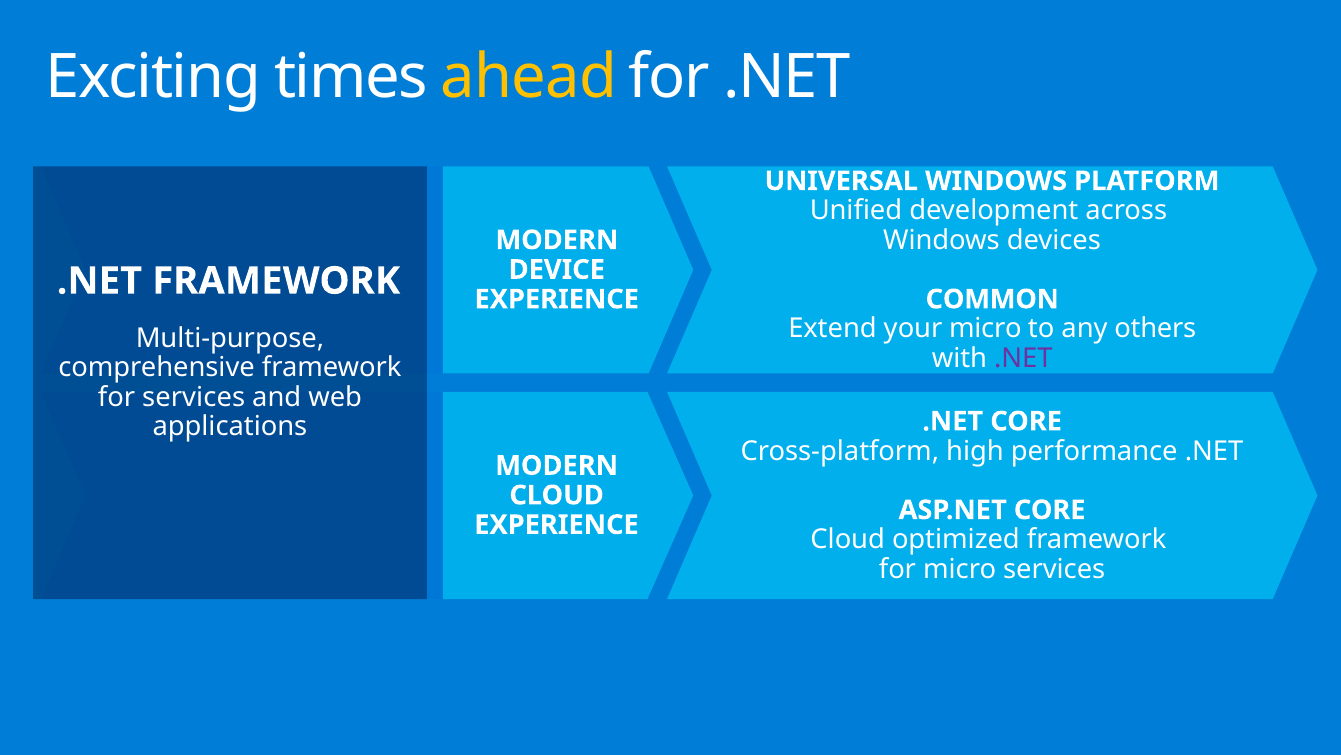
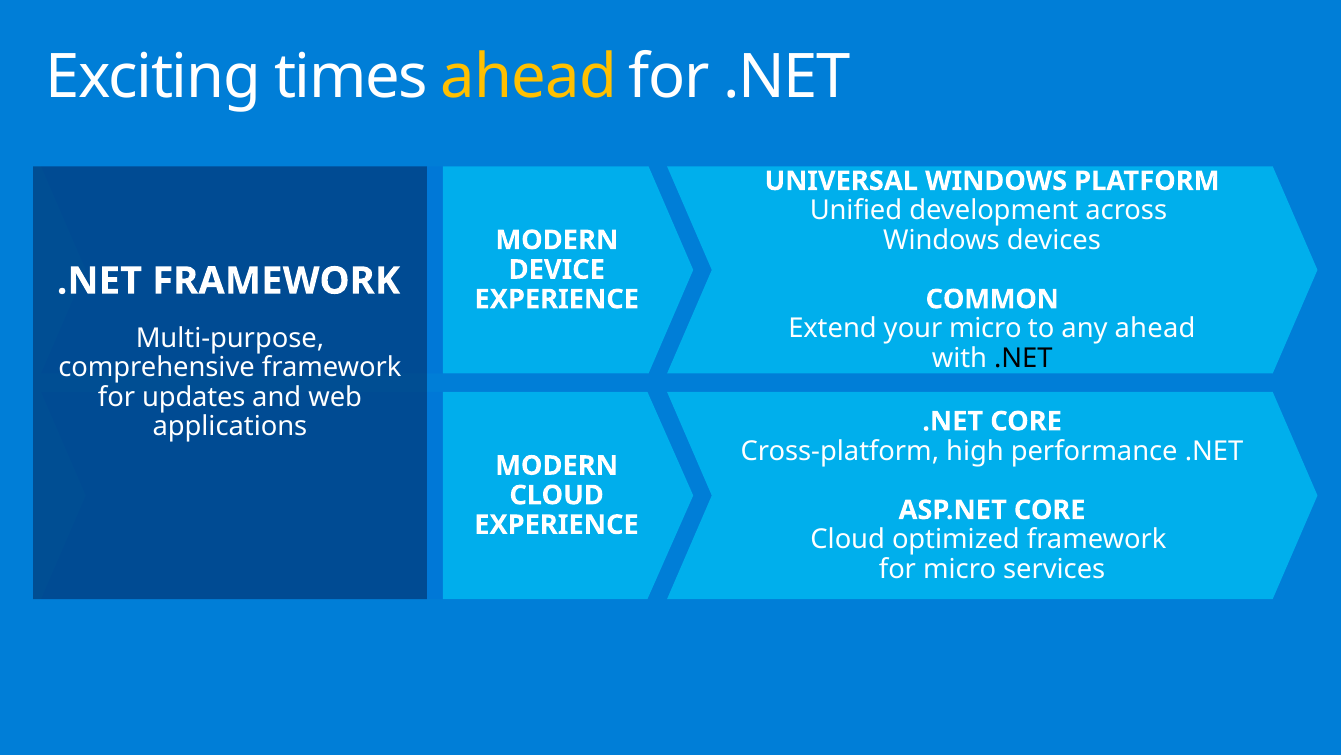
any others: others -> ahead
.NET at (1023, 358) colour: purple -> black
for services: services -> updates
